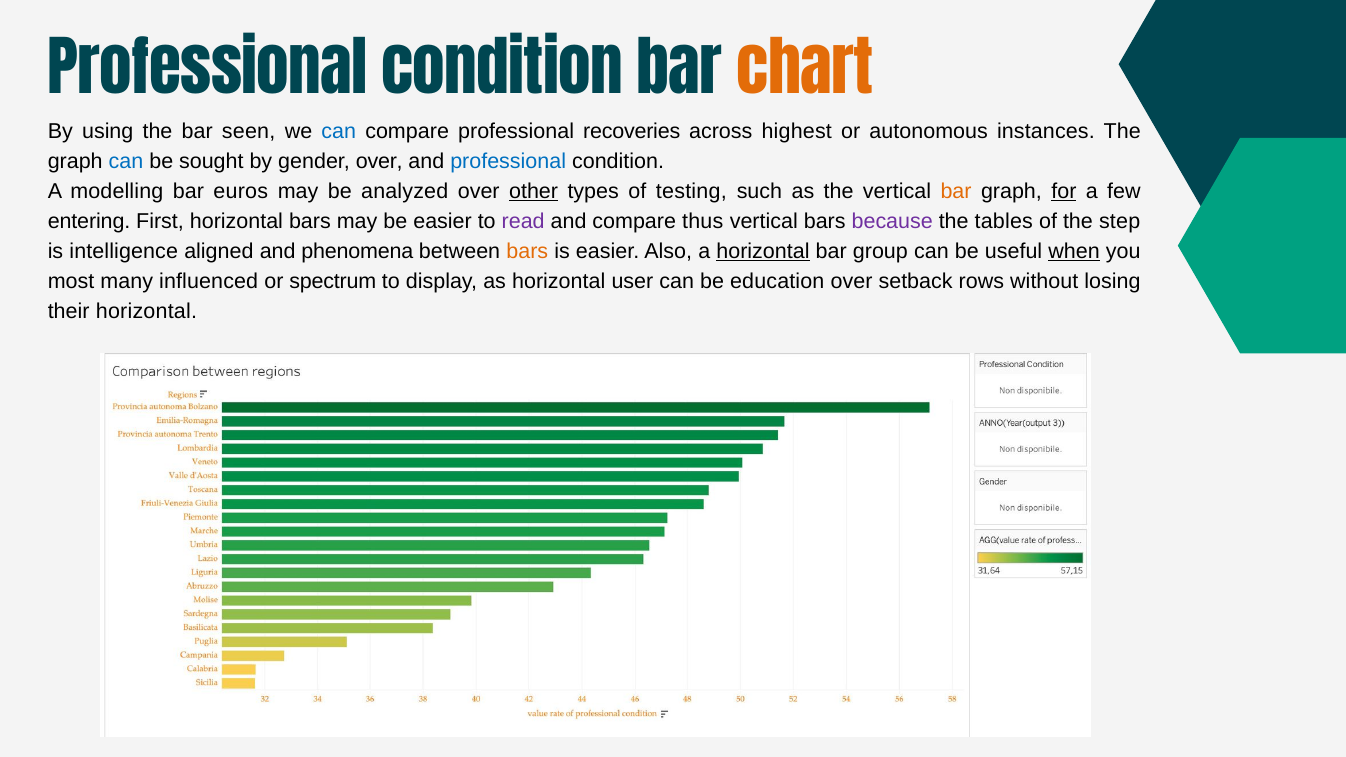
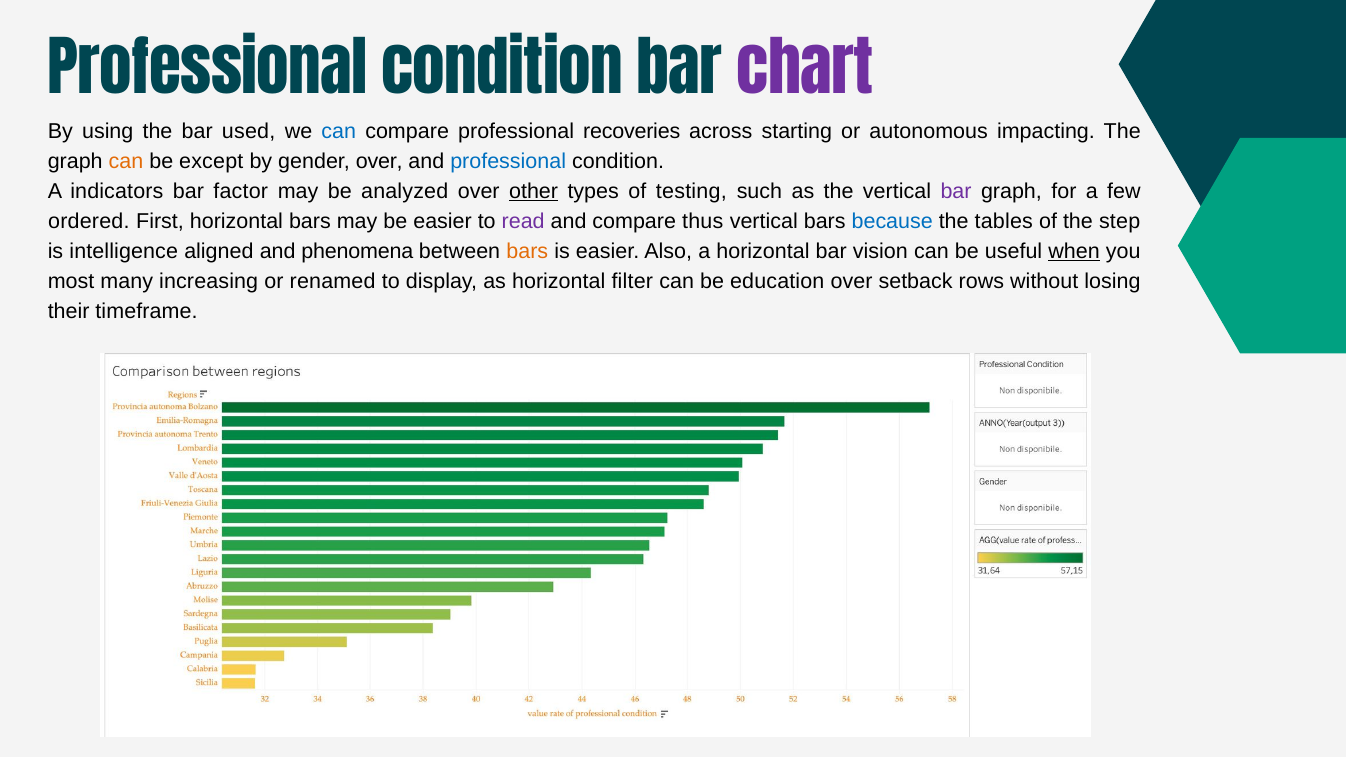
chart colour: orange -> purple
seen: seen -> used
highest: highest -> starting
instances: instances -> impacting
can at (126, 161) colour: blue -> orange
sought: sought -> except
modelling: modelling -> indicators
euros: euros -> factor
bar at (956, 191) colour: orange -> purple
for underline: present -> none
entering: entering -> ordered
because colour: purple -> blue
horizontal at (763, 252) underline: present -> none
group: group -> vision
influenced: influenced -> increasing
spectrum: spectrum -> renamed
user: user -> filter
their horizontal: horizontal -> timeframe
